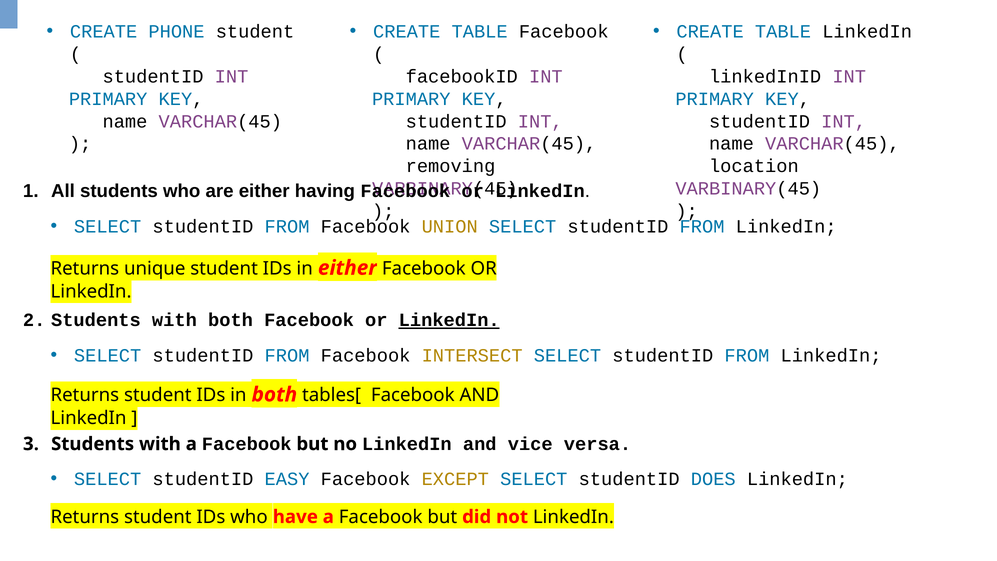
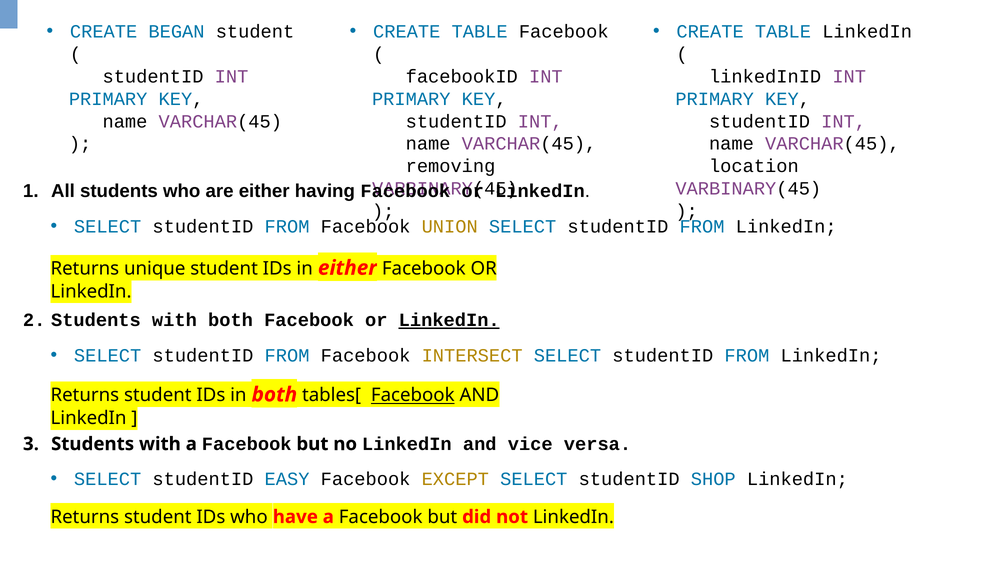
PHONE: PHONE -> BEGAN
Facebook at (413, 395) underline: none -> present
DOES: DOES -> SHOP
